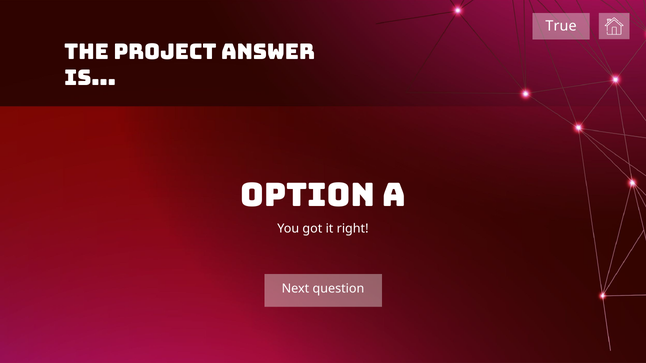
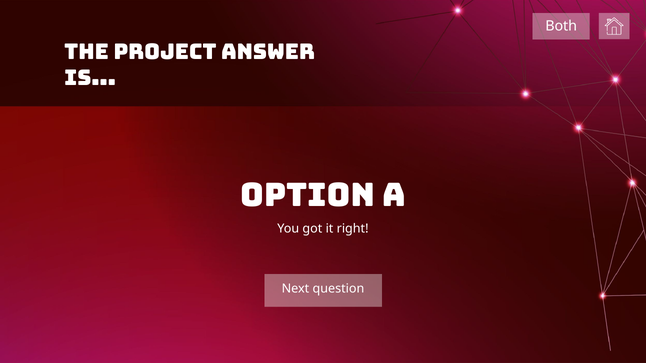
True: True -> Both
